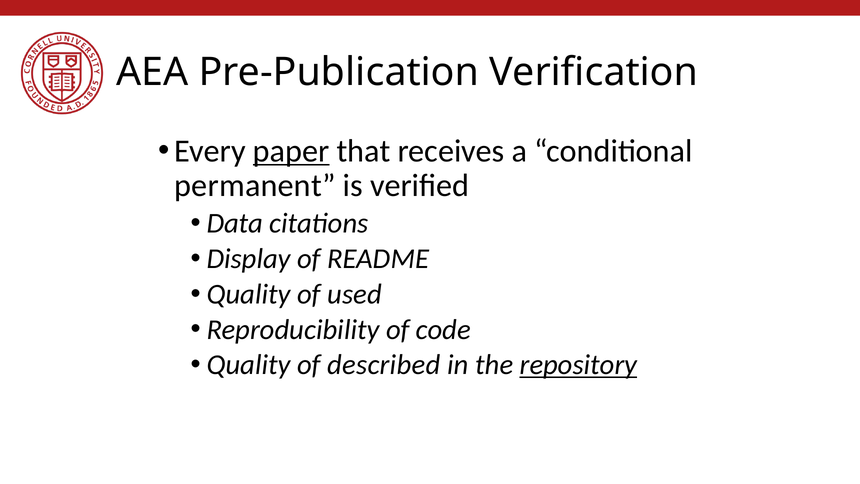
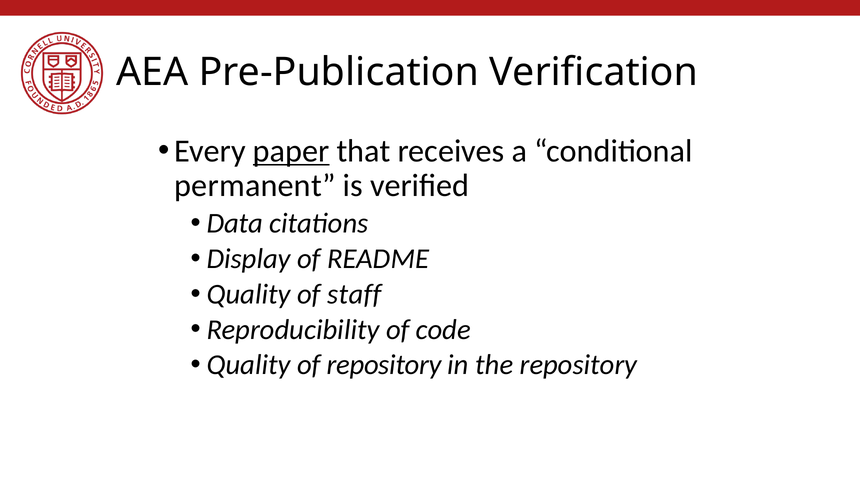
used: used -> staff
of described: described -> repository
repository at (578, 365) underline: present -> none
